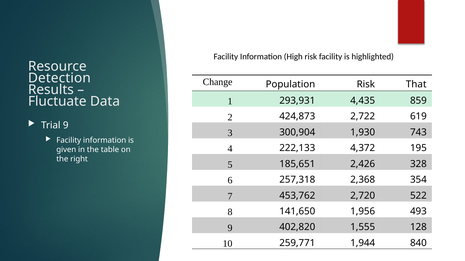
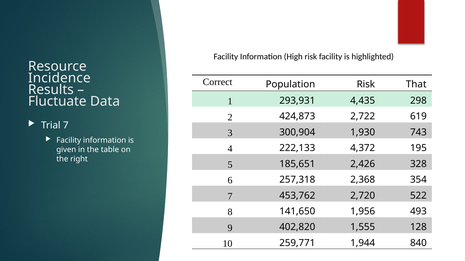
Detection: Detection -> Incidence
Change: Change -> Correct
859: 859 -> 298
Trial 9: 9 -> 7
